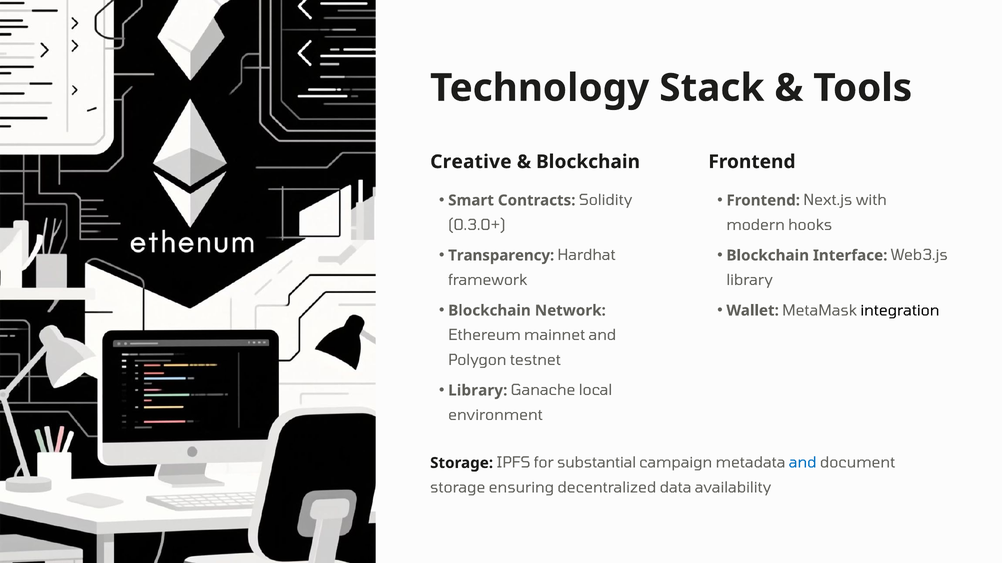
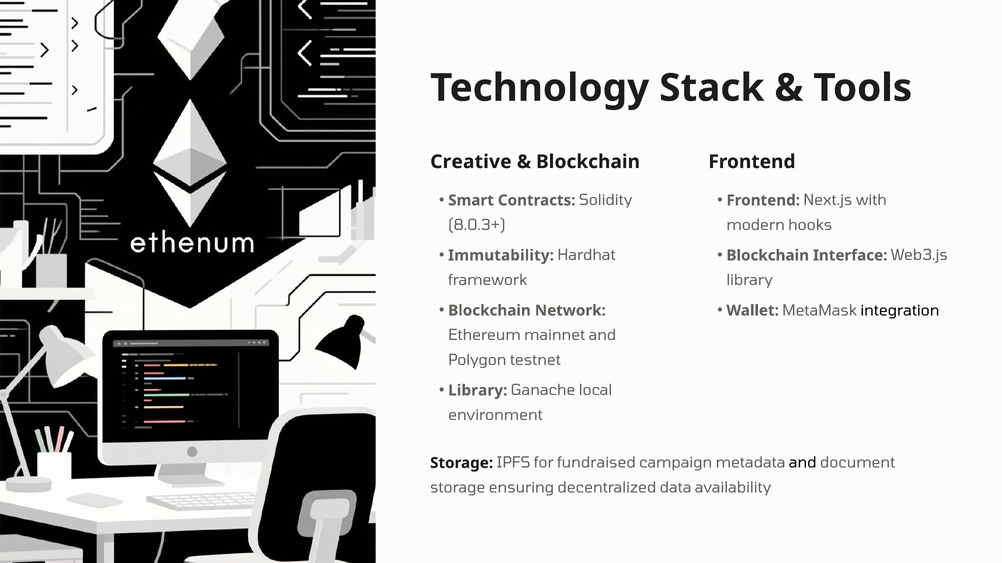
0.3.0+: 0.3.0+ -> 8.0.3+
Transparency: Transparency -> Immutability
substantial: substantial -> fundraised
and at (803, 463) colour: blue -> black
